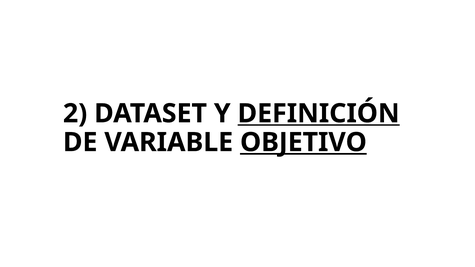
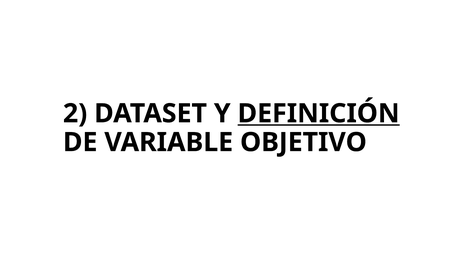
OBJETIVO underline: present -> none
